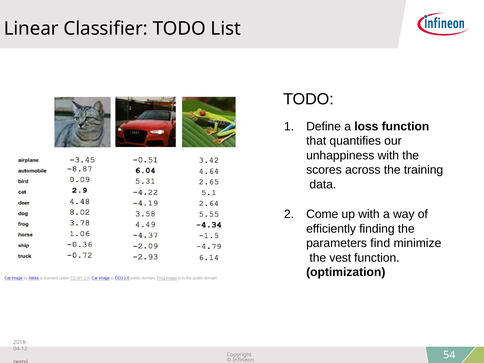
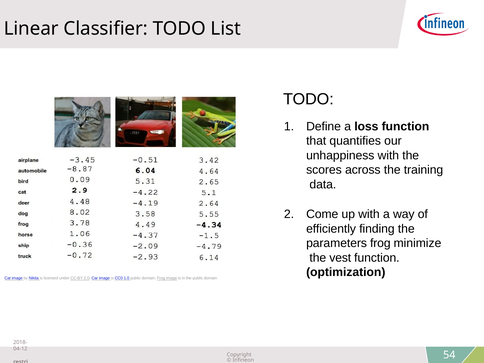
parameters find: find -> frog
